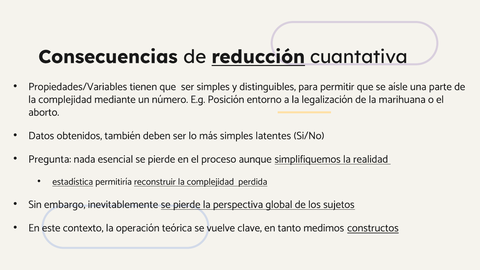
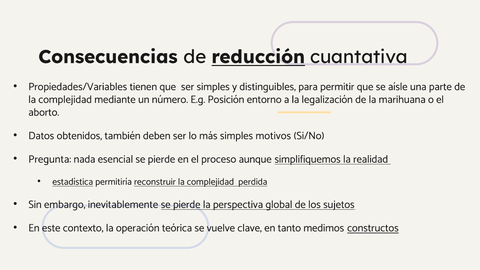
latentes: latentes -> motivos
